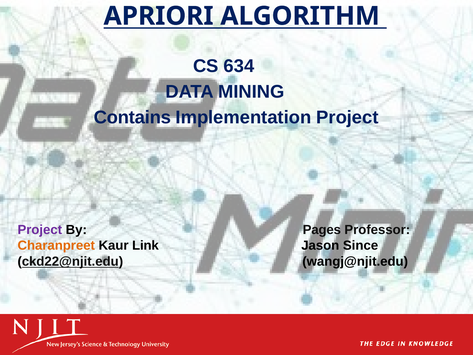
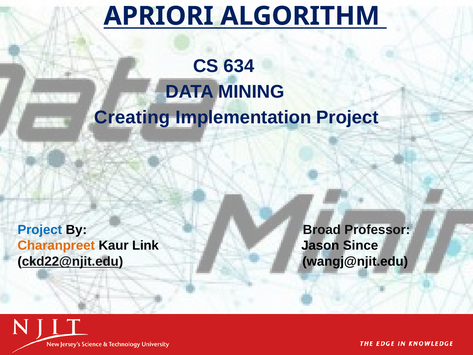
Contains: Contains -> Creating
Project at (40, 230) colour: purple -> blue
Pages: Pages -> Broad
